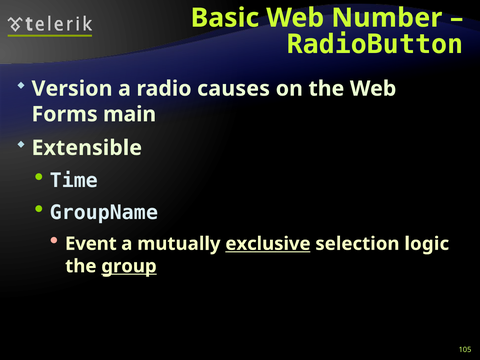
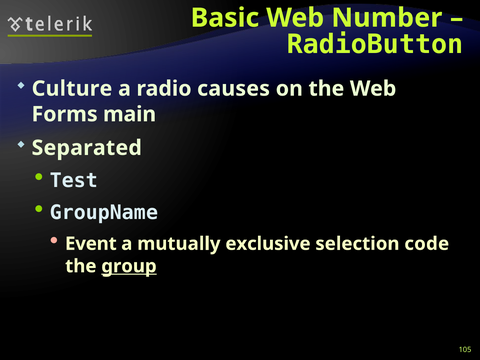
Version: Version -> Culture
Extensible: Extensible -> Separated
Time: Time -> Test
exclusive underline: present -> none
logic: logic -> code
